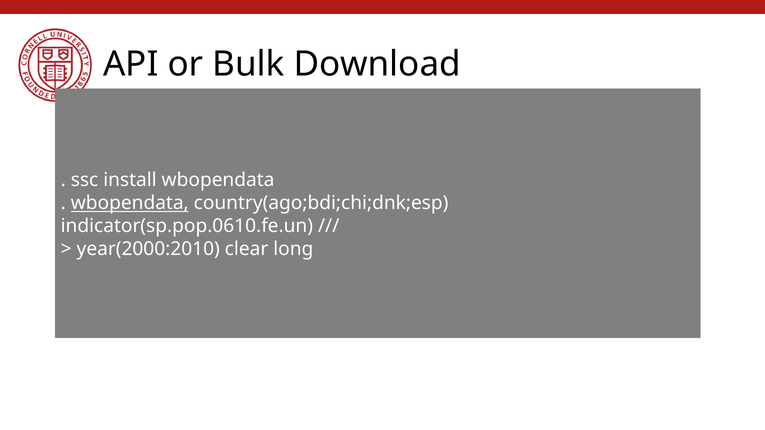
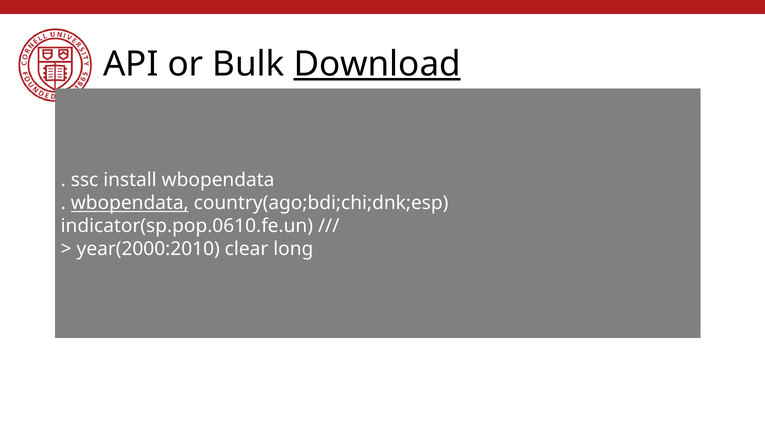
Download underline: none -> present
